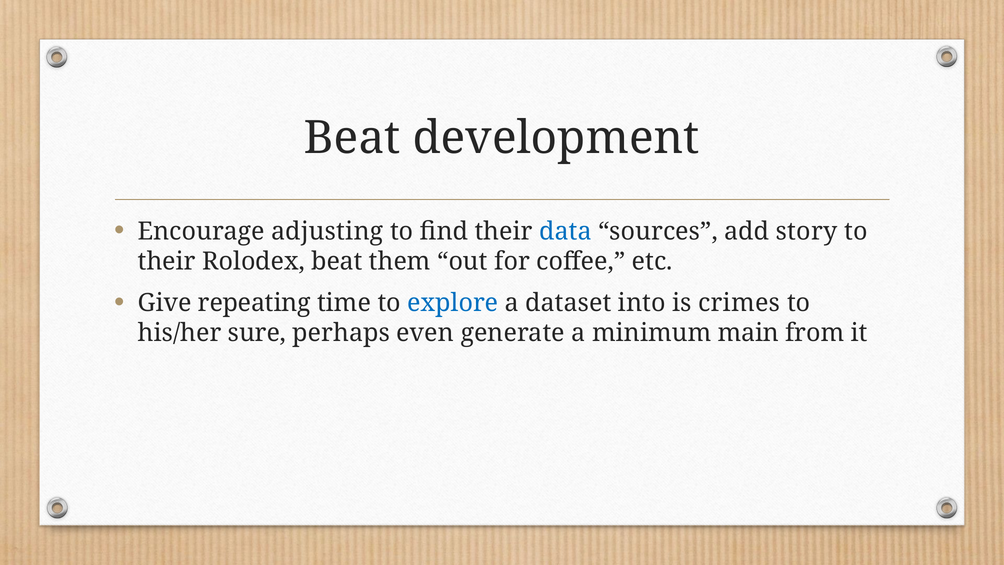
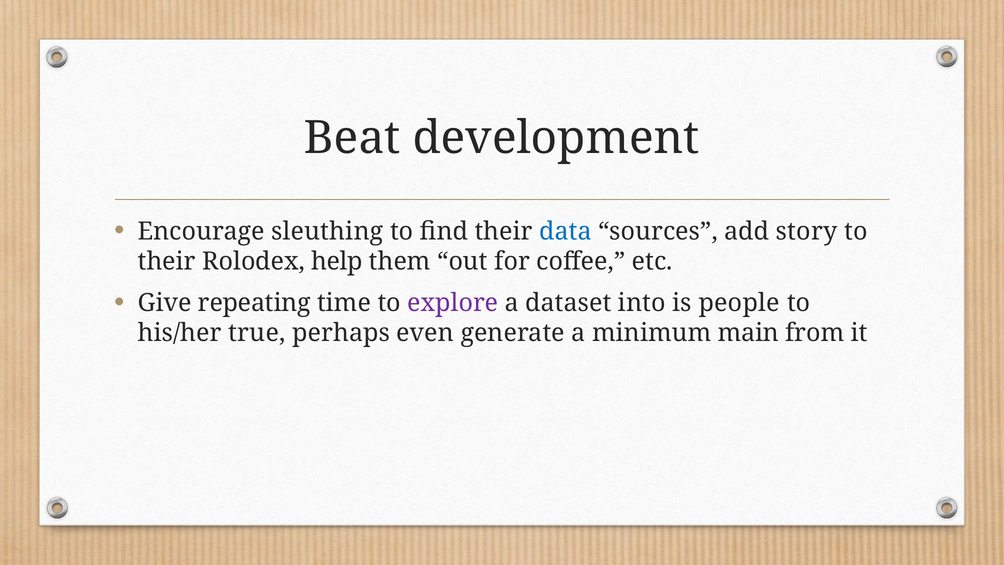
adjusting: adjusting -> sleuthing
Rolodex beat: beat -> help
explore colour: blue -> purple
crimes: crimes -> people
sure: sure -> true
